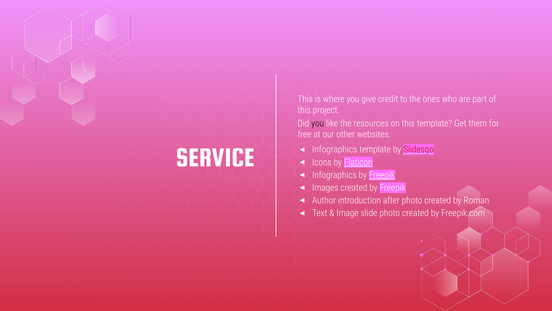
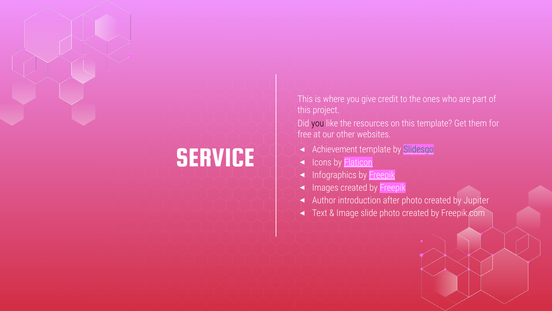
Infographics at (335, 149): Infographics -> Achievement
Slidesgo colour: red -> green
Roman: Roman -> Jupiter
